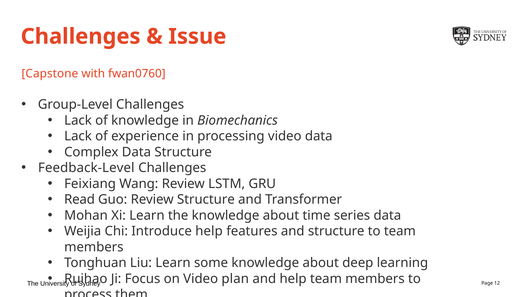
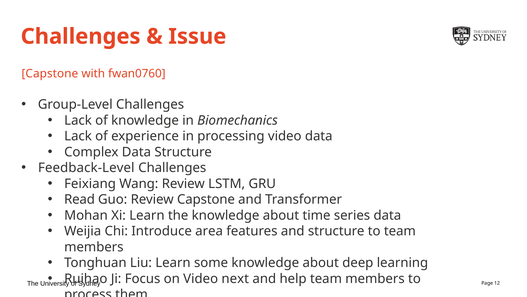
Review Structure: Structure -> Capstone
Introduce help: help -> area
plan: plan -> next
